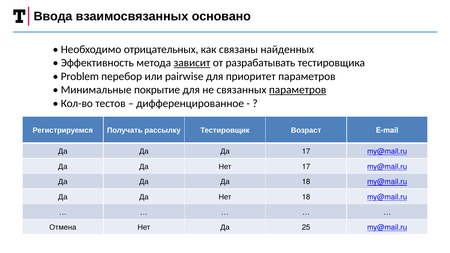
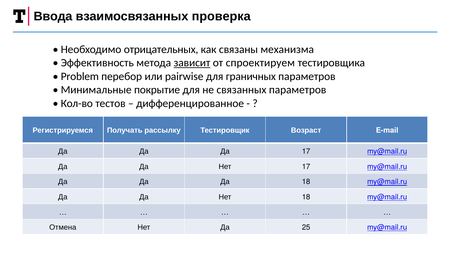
основано: основано -> проверка
найденных: найденных -> механизма
разрабатывать: разрабатывать -> спроектируем
приоритет: приоритет -> граничных
параметров at (298, 90) underline: present -> none
